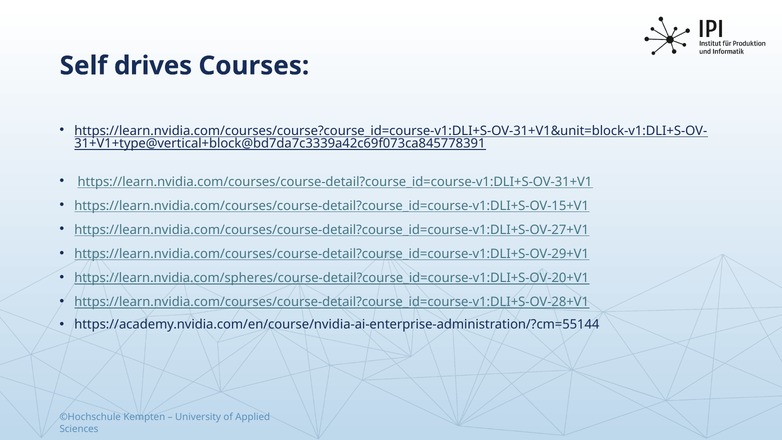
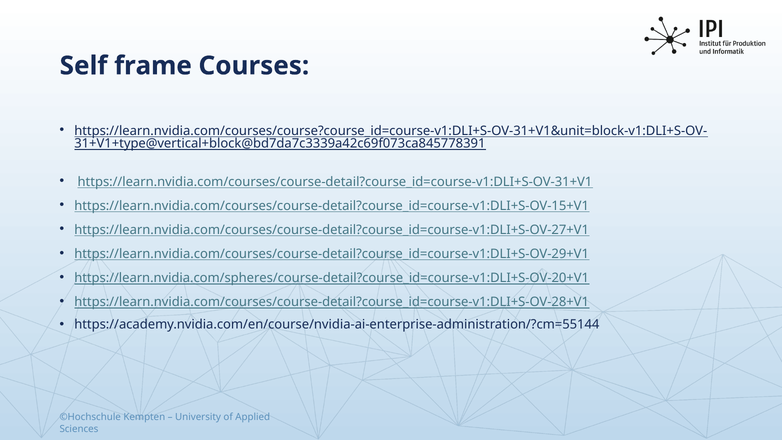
drives: drives -> frame
